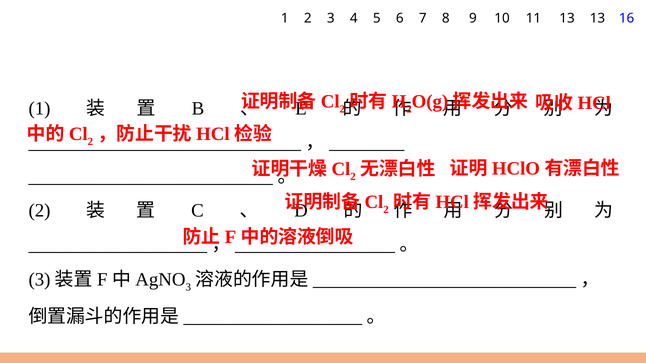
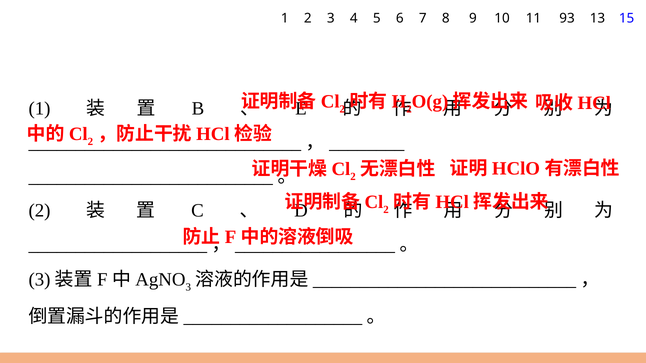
11 13: 13 -> 93
16: 16 -> 15
